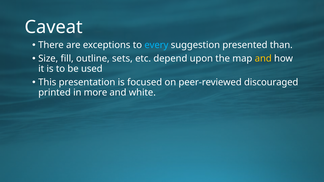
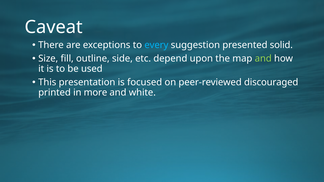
than: than -> solid
sets: sets -> side
and at (263, 59) colour: yellow -> light green
